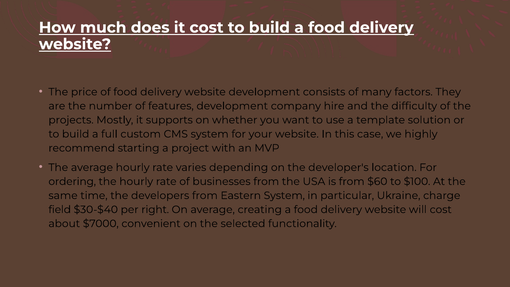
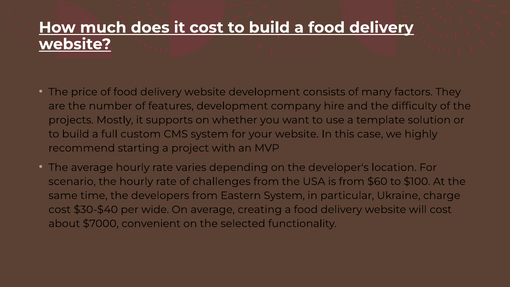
ordering: ordering -> scenario
businesses: businesses -> challenges
field at (60, 209): field -> cost
right: right -> wide
